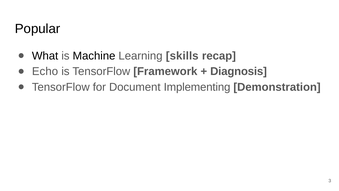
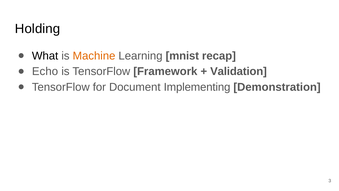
Popular: Popular -> Holding
Machine colour: black -> orange
skills: skills -> mnist
Diagnosis: Diagnosis -> Validation
